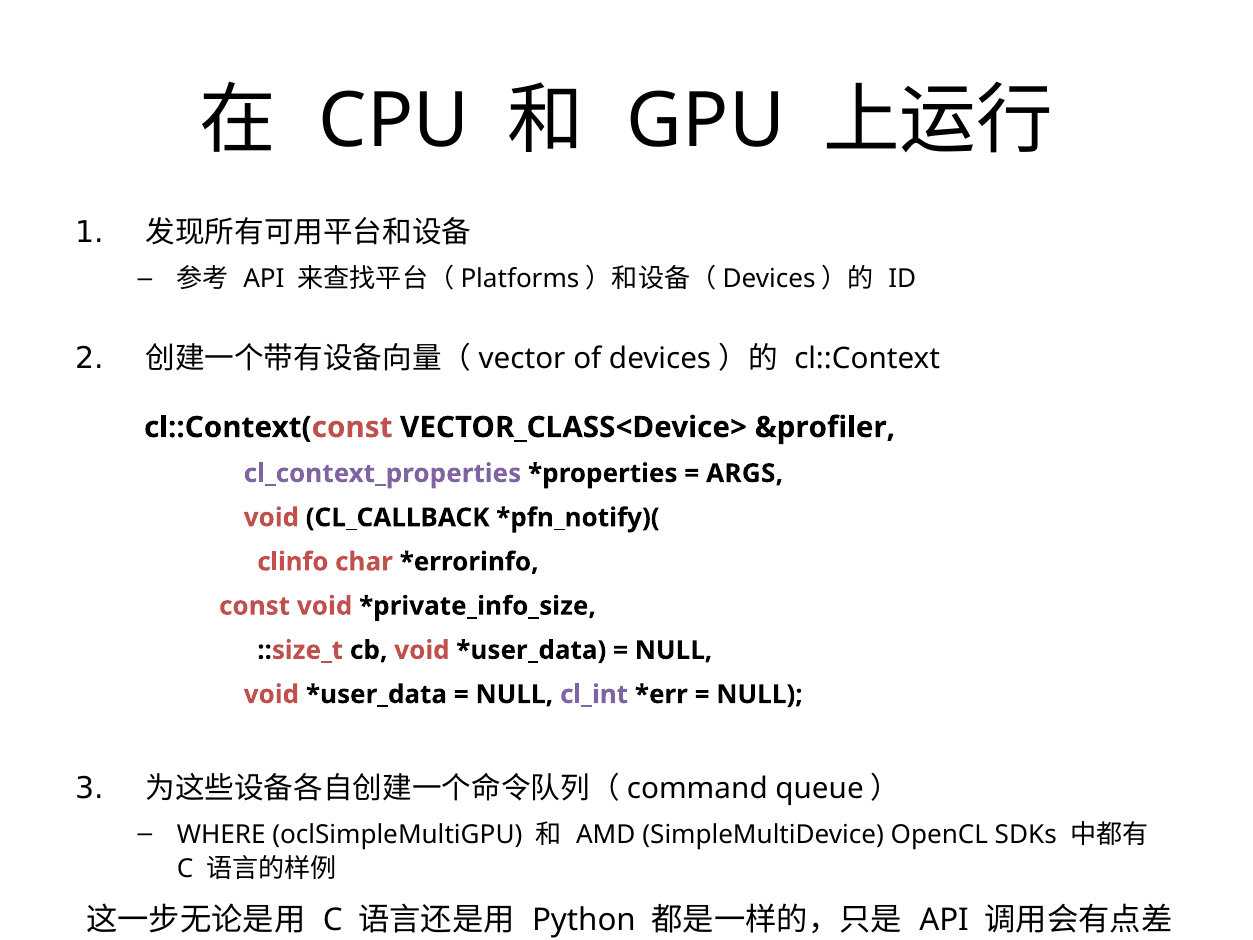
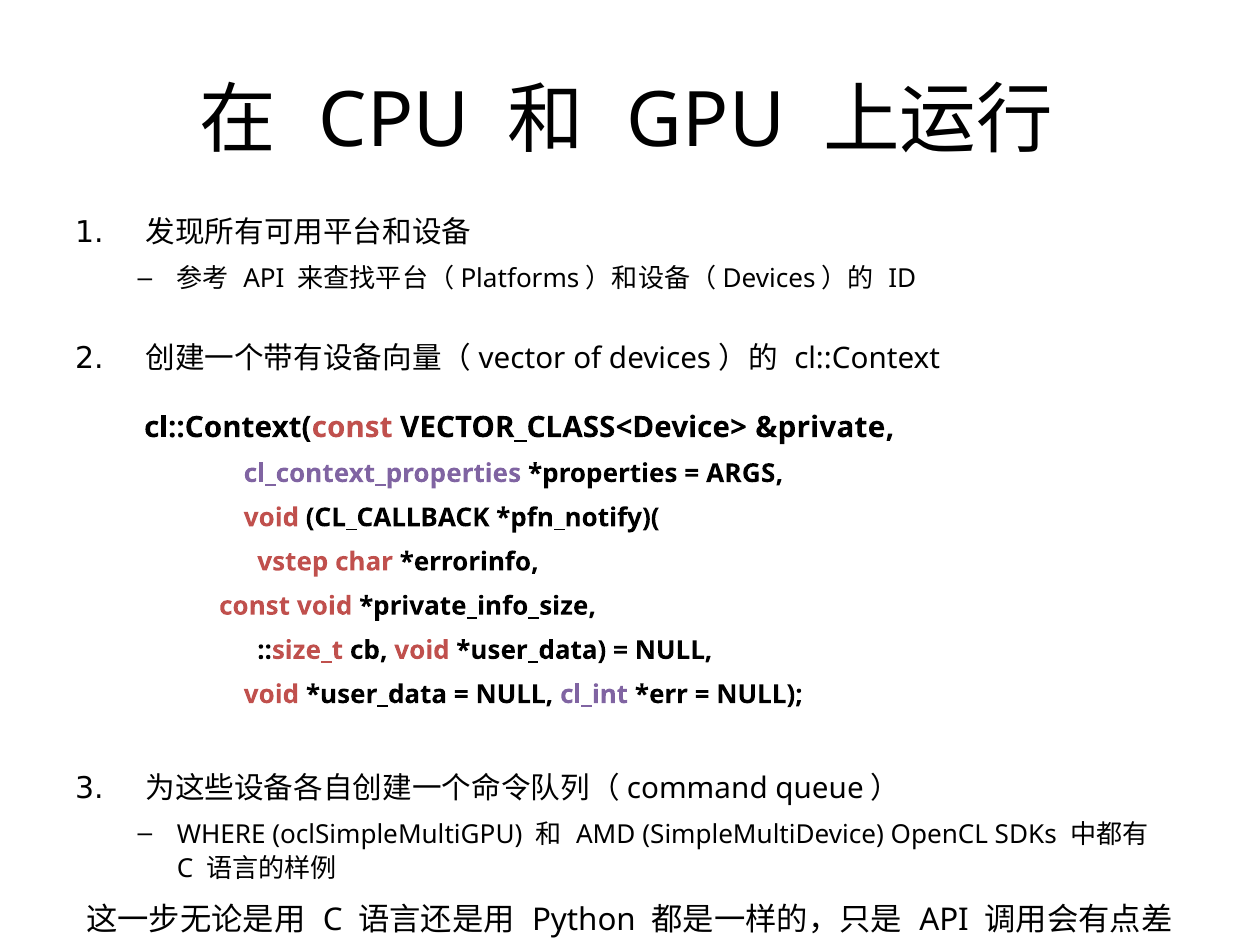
&profiler: &profiler -> &private
clinfo: clinfo -> vstep
